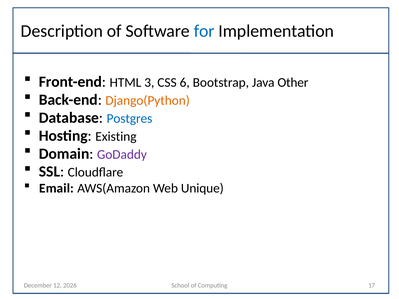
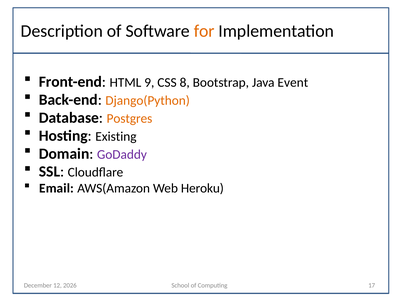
for colour: blue -> orange
3: 3 -> 9
6: 6 -> 8
Other: Other -> Event
Postgres colour: blue -> orange
Unique: Unique -> Heroku
